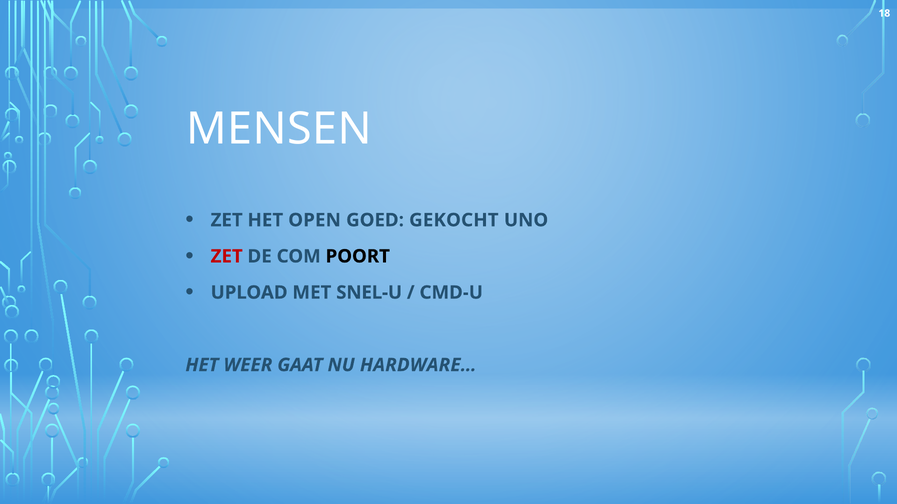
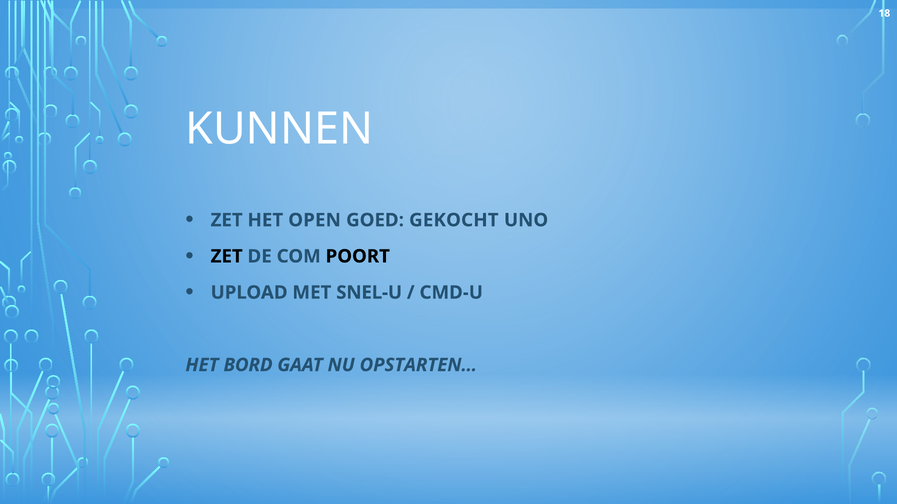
MENSEN: MENSEN -> KUNNEN
ZET at (227, 257) colour: red -> black
WEER: WEER -> BORD
HARDWARE…: HARDWARE… -> OPSTARTEN…
